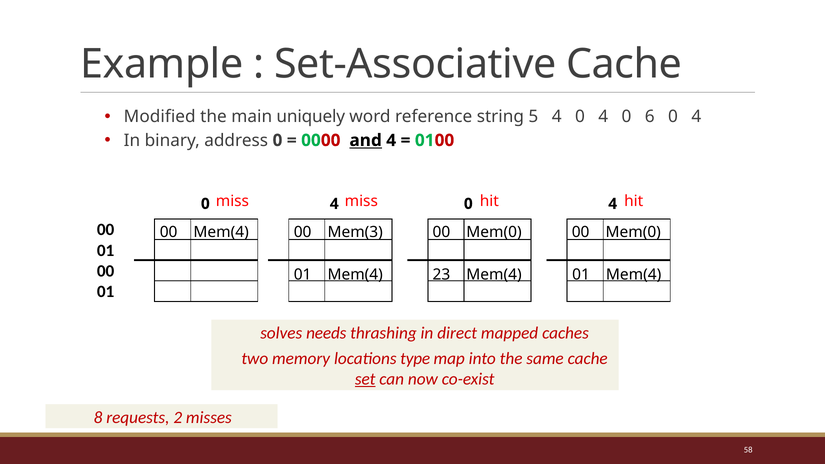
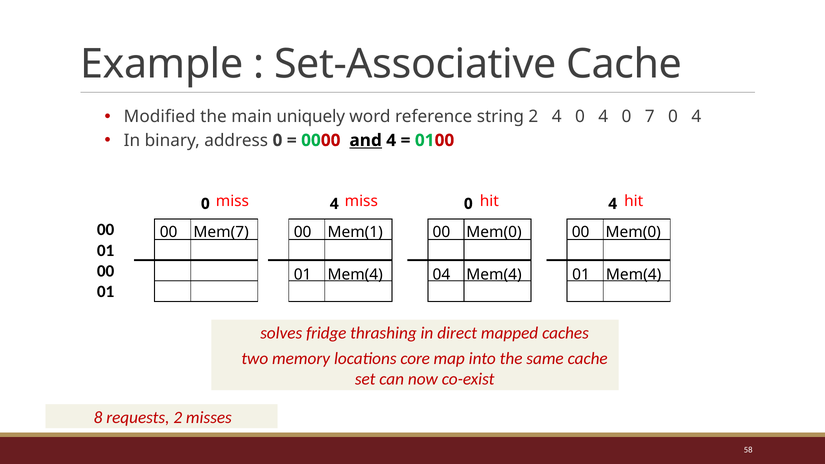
string 5: 5 -> 2
6: 6 -> 7
00 Mem(4: Mem(4 -> Mem(7
Mem(3: Mem(3 -> Mem(1
23: 23 -> 04
needs: needs -> fridge
type: type -> core
set underline: present -> none
